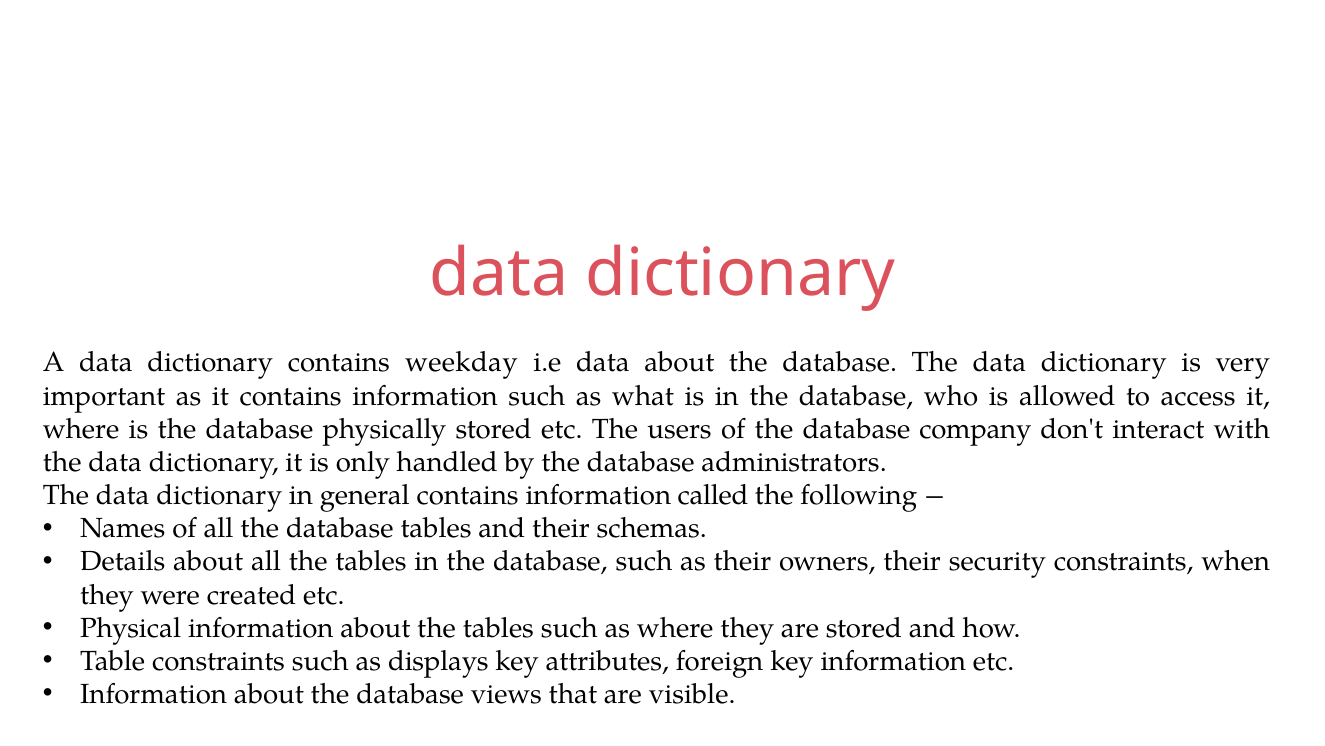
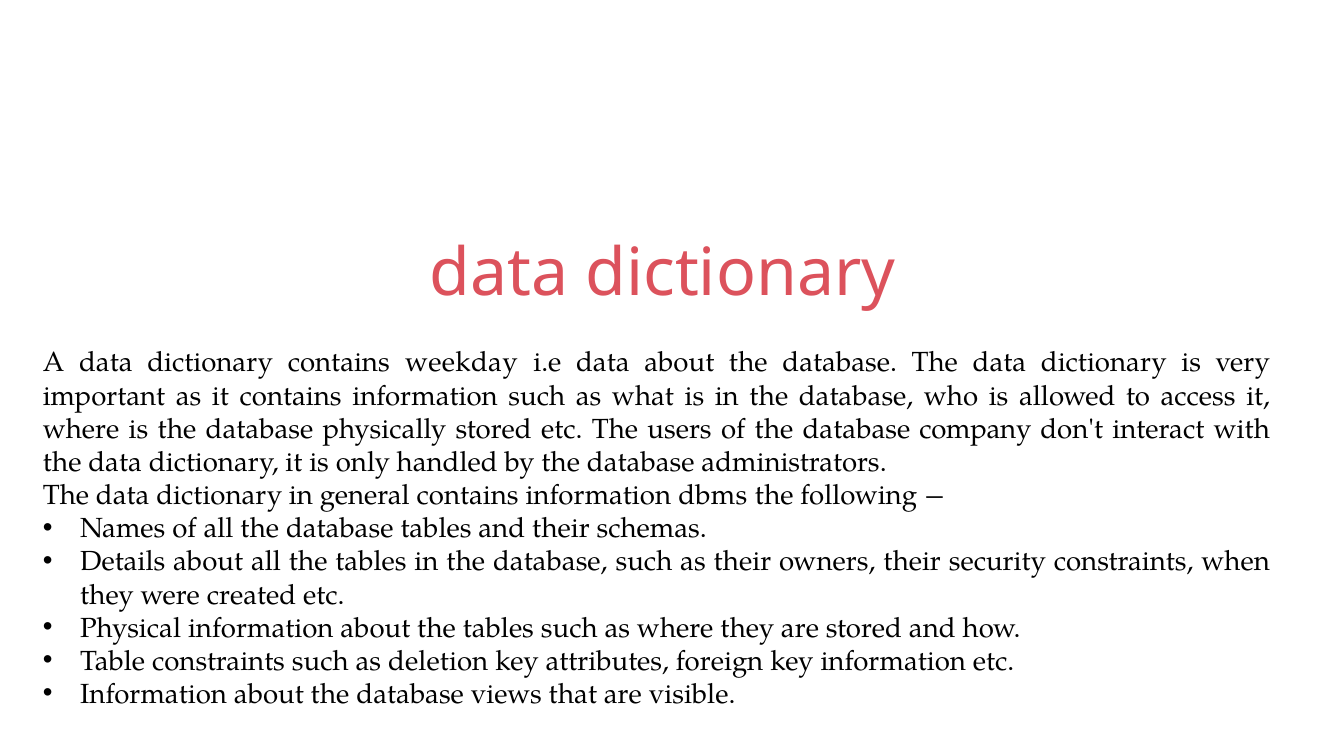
called: called -> dbms
displays: displays -> deletion
